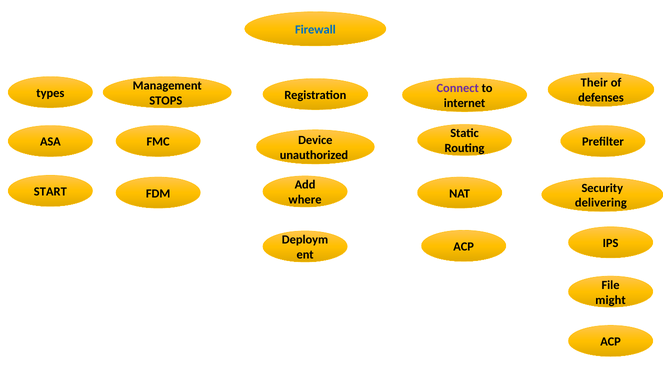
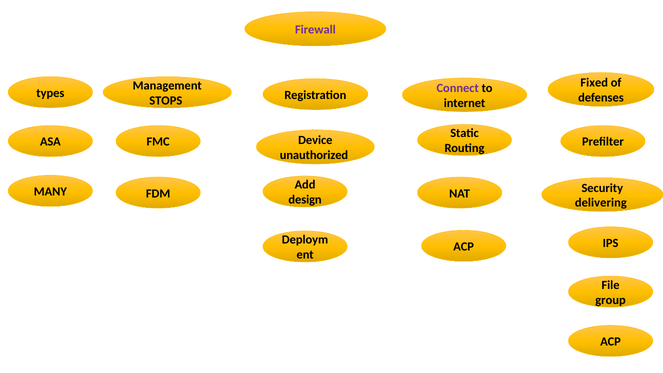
Firewall colour: blue -> purple
Their: Their -> Fixed
START: START -> MANY
where: where -> design
might: might -> group
